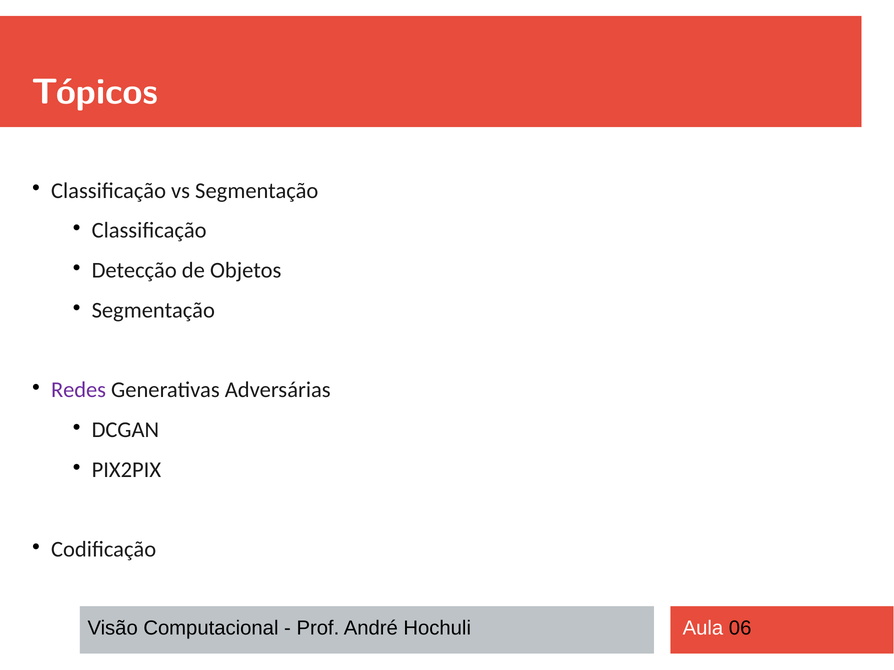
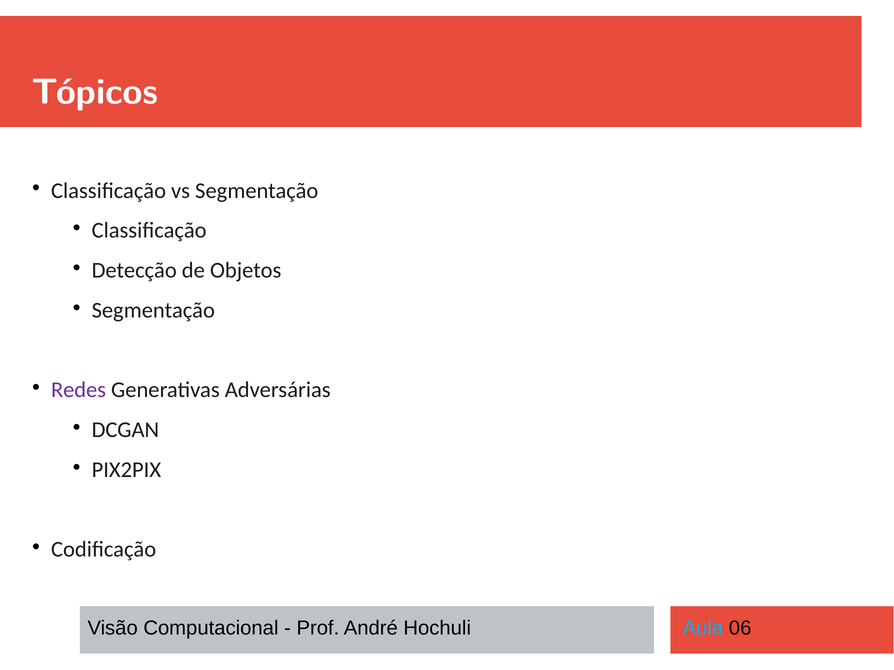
Aula colour: white -> light blue
